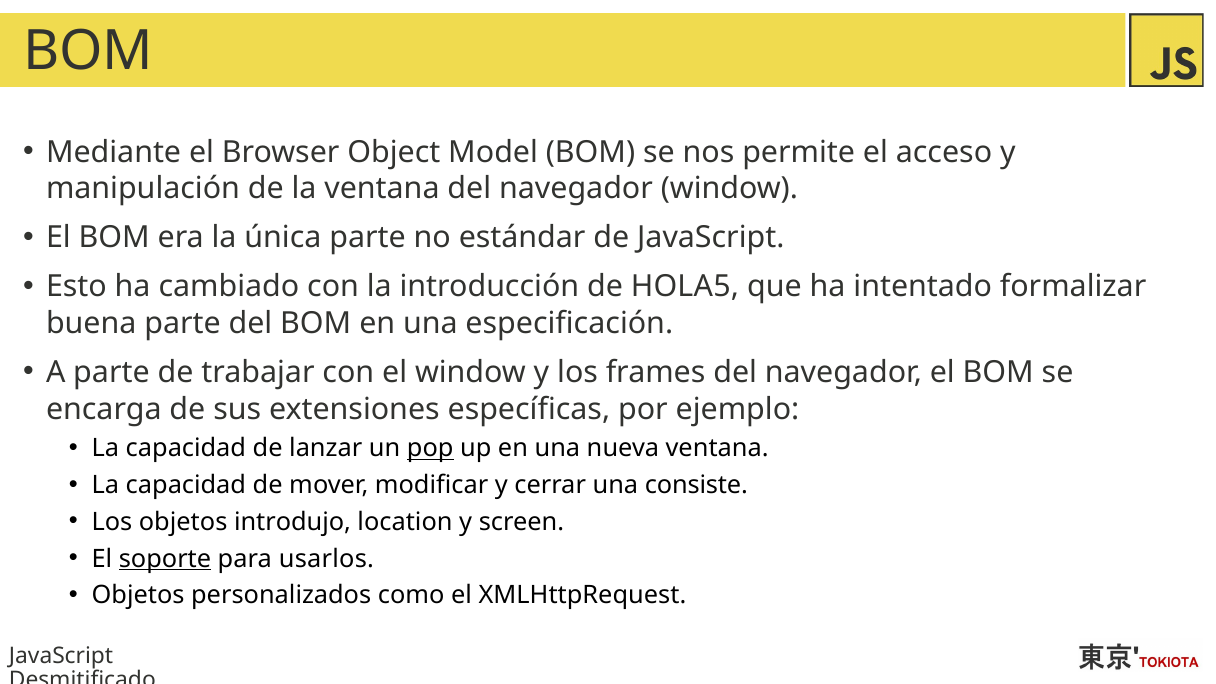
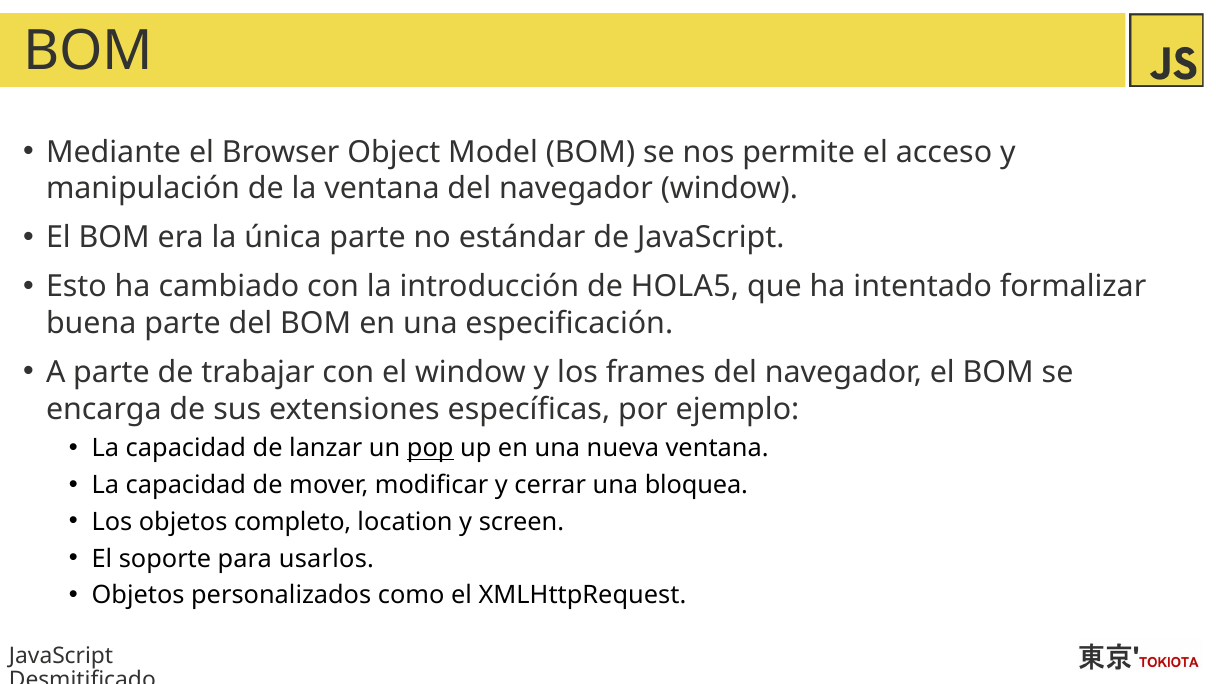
consiste: consiste -> bloquea
introdujo: introdujo -> completo
soporte underline: present -> none
